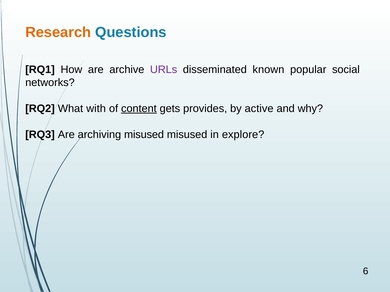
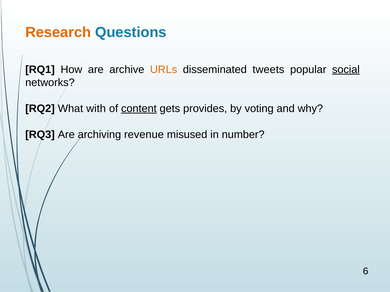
URLs colour: purple -> orange
known: known -> tweets
social underline: none -> present
active: active -> voting
archiving misused: misused -> revenue
explore: explore -> number
